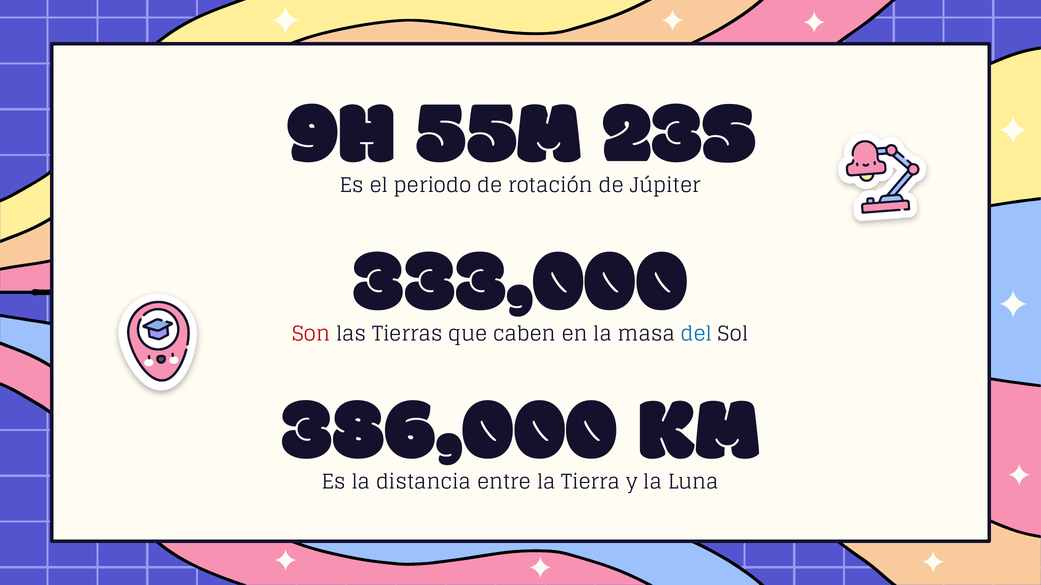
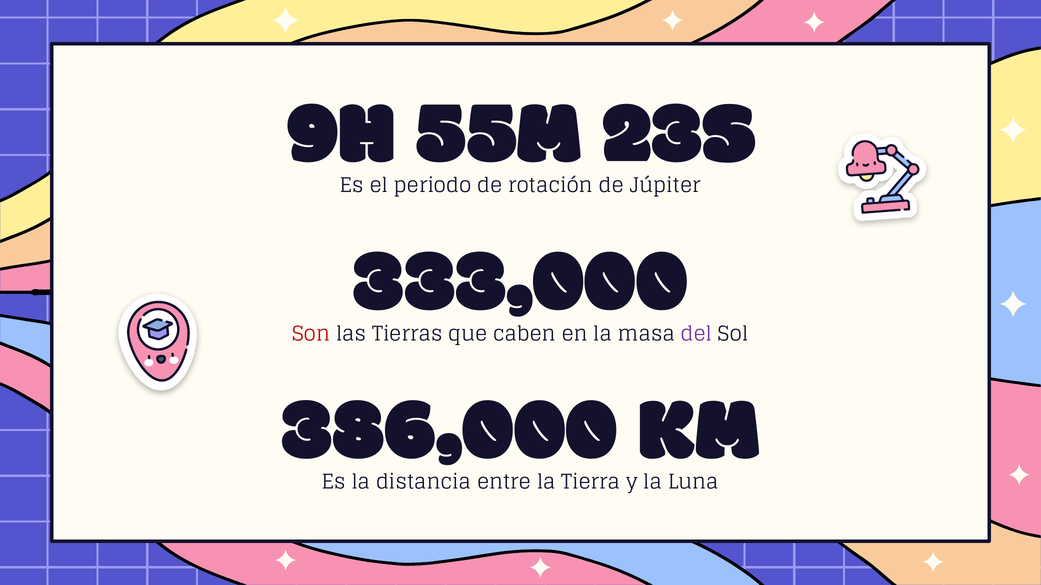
del colour: blue -> purple
